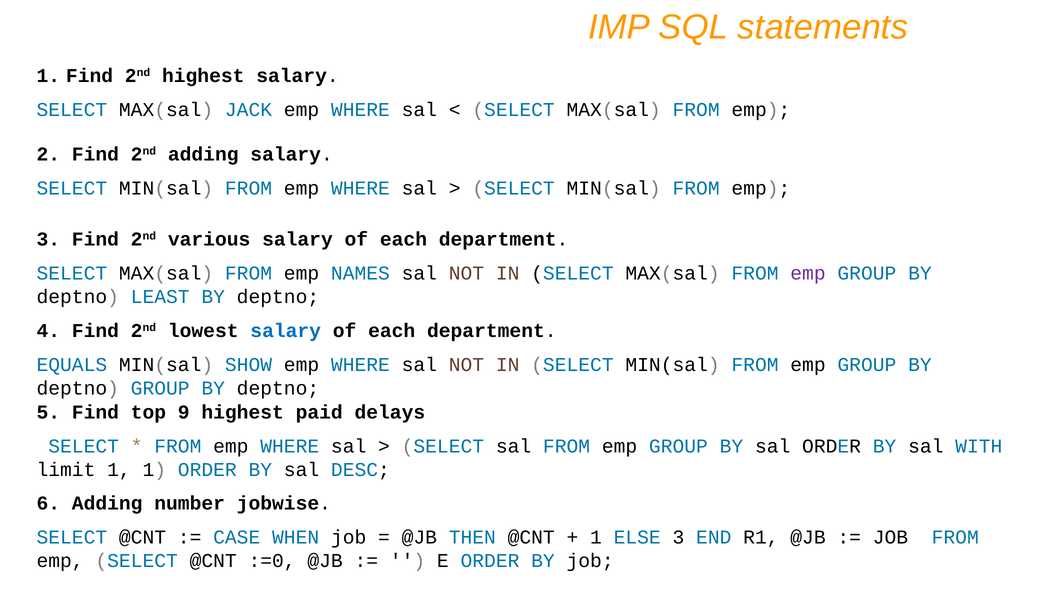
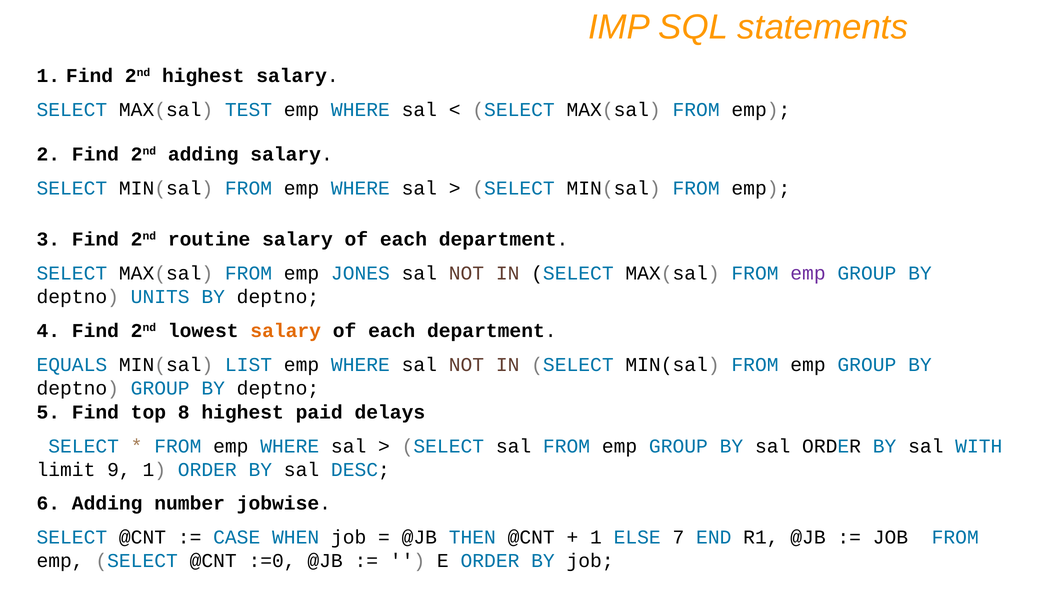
JACK: JACK -> TEST
various: various -> routine
NAMES: NAMES -> JONES
LEAST: LEAST -> UNITS
salary at (286, 331) colour: blue -> orange
SHOW: SHOW -> LIST
9: 9 -> 8
limit 1: 1 -> 9
ELSE 3: 3 -> 7
